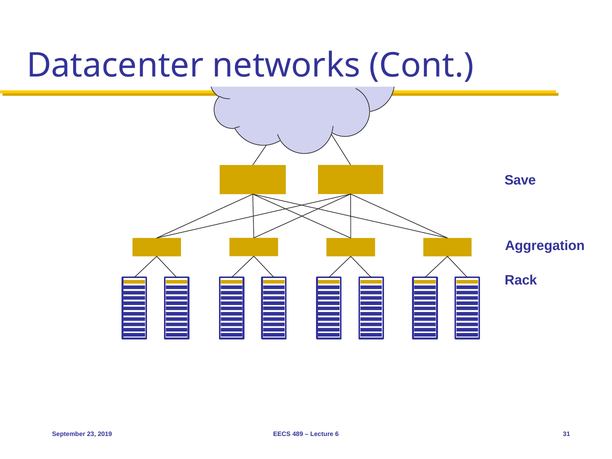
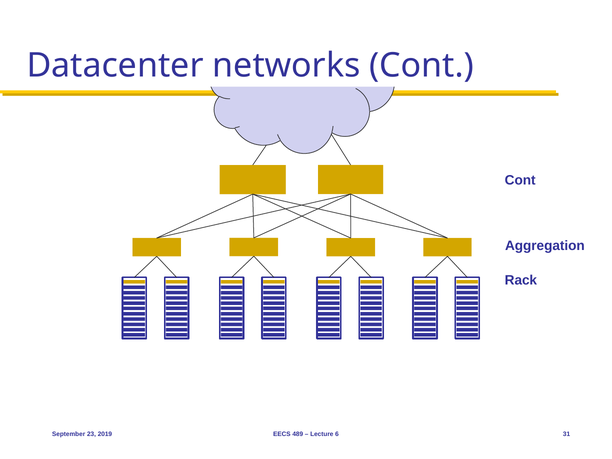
Save at (520, 180): Save -> Cont
